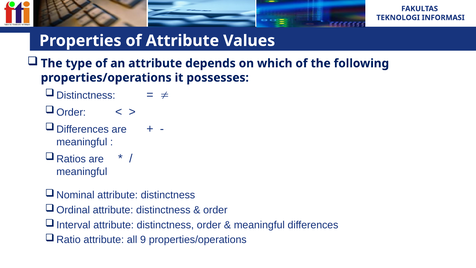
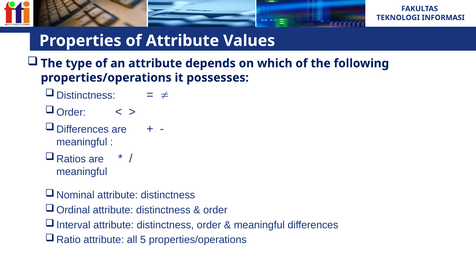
9: 9 -> 5
